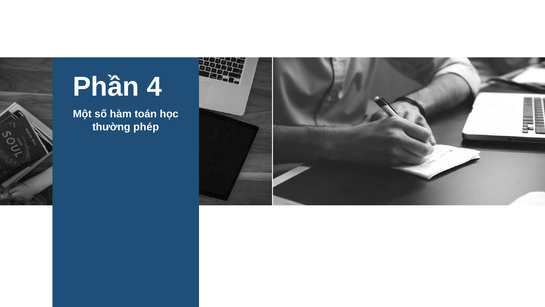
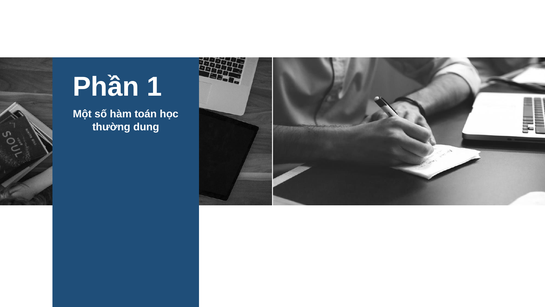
4: 4 -> 1
phép: phép -> dung
